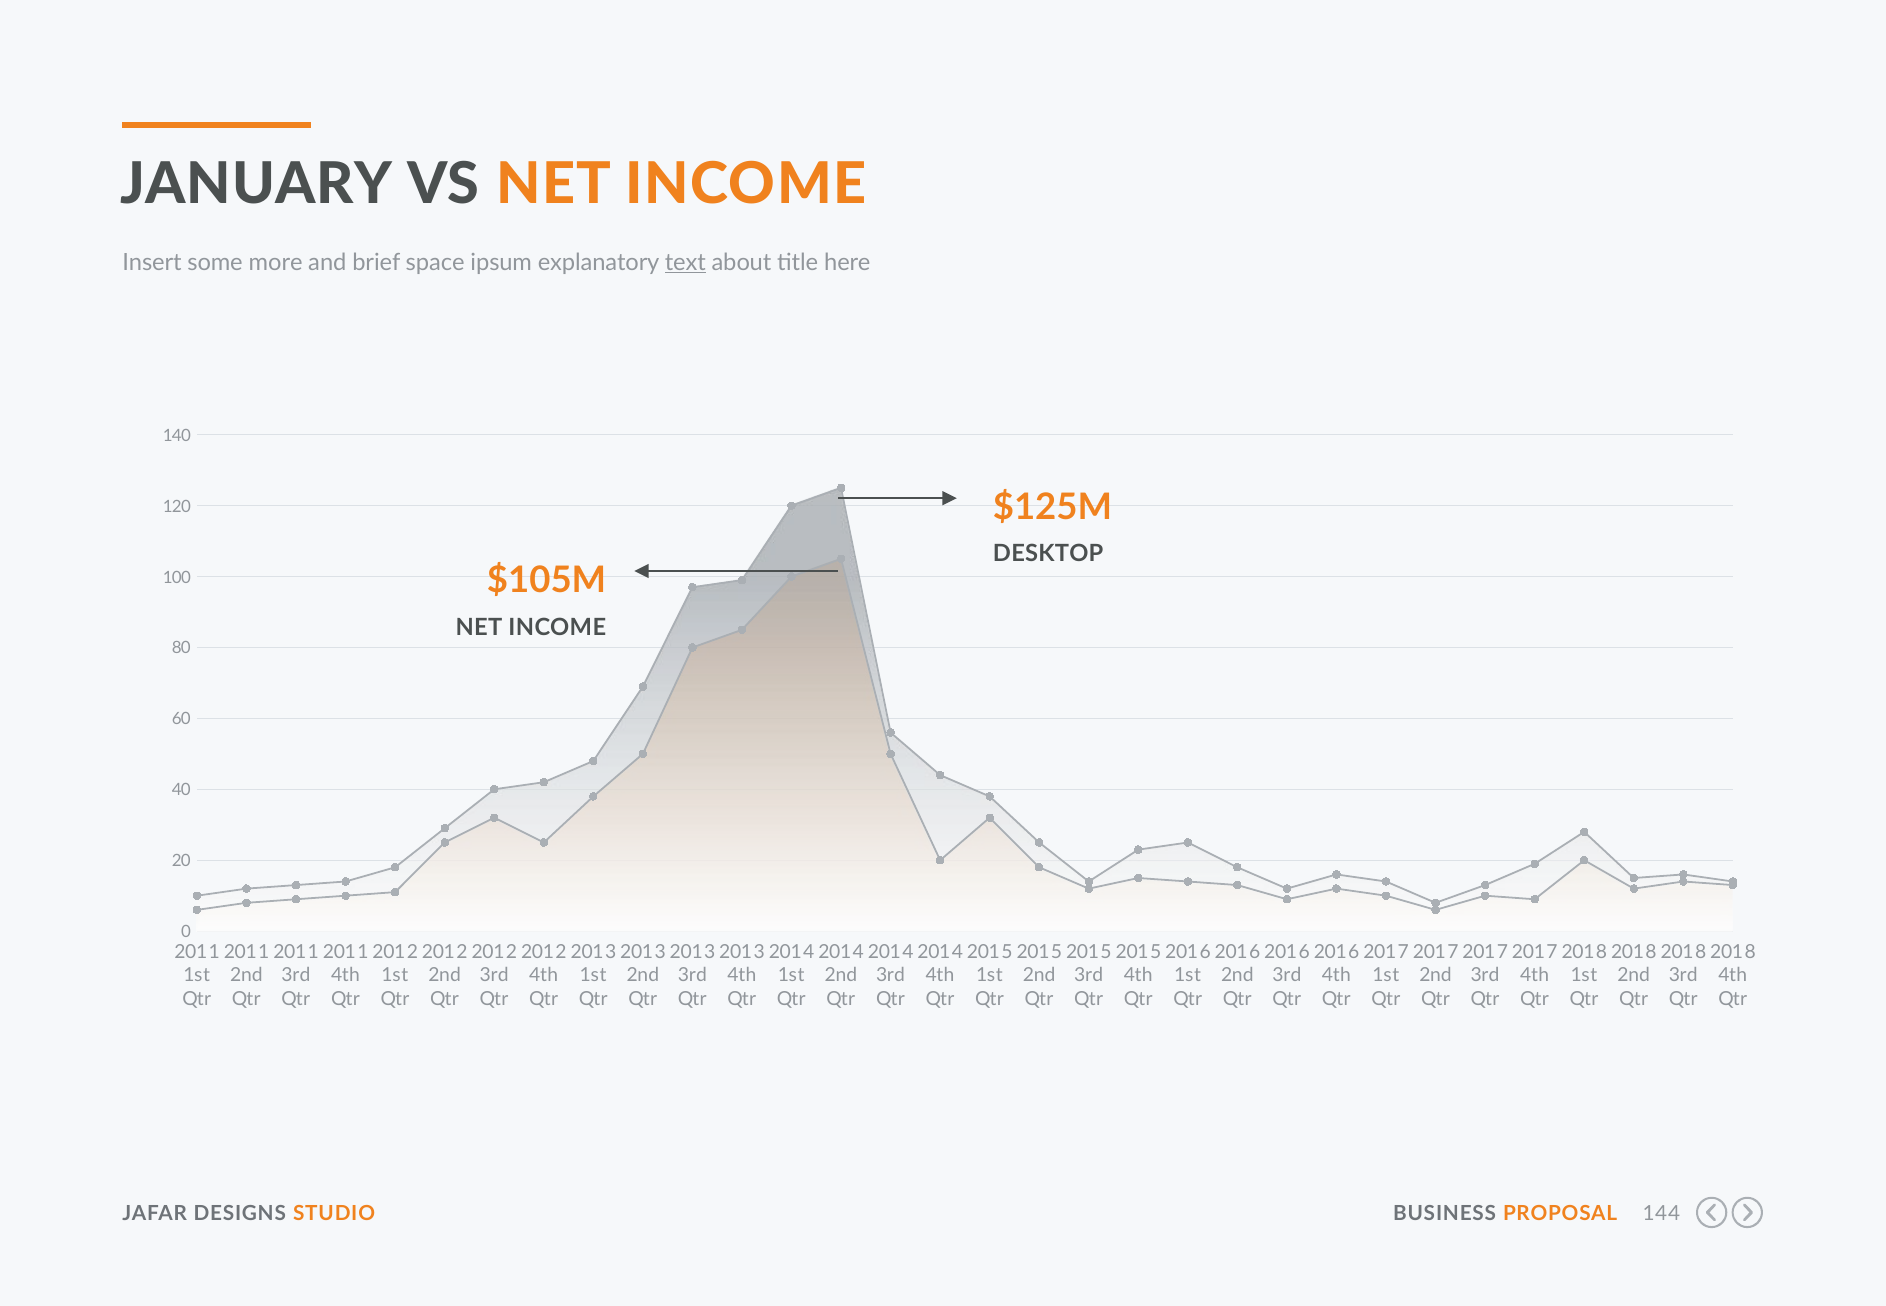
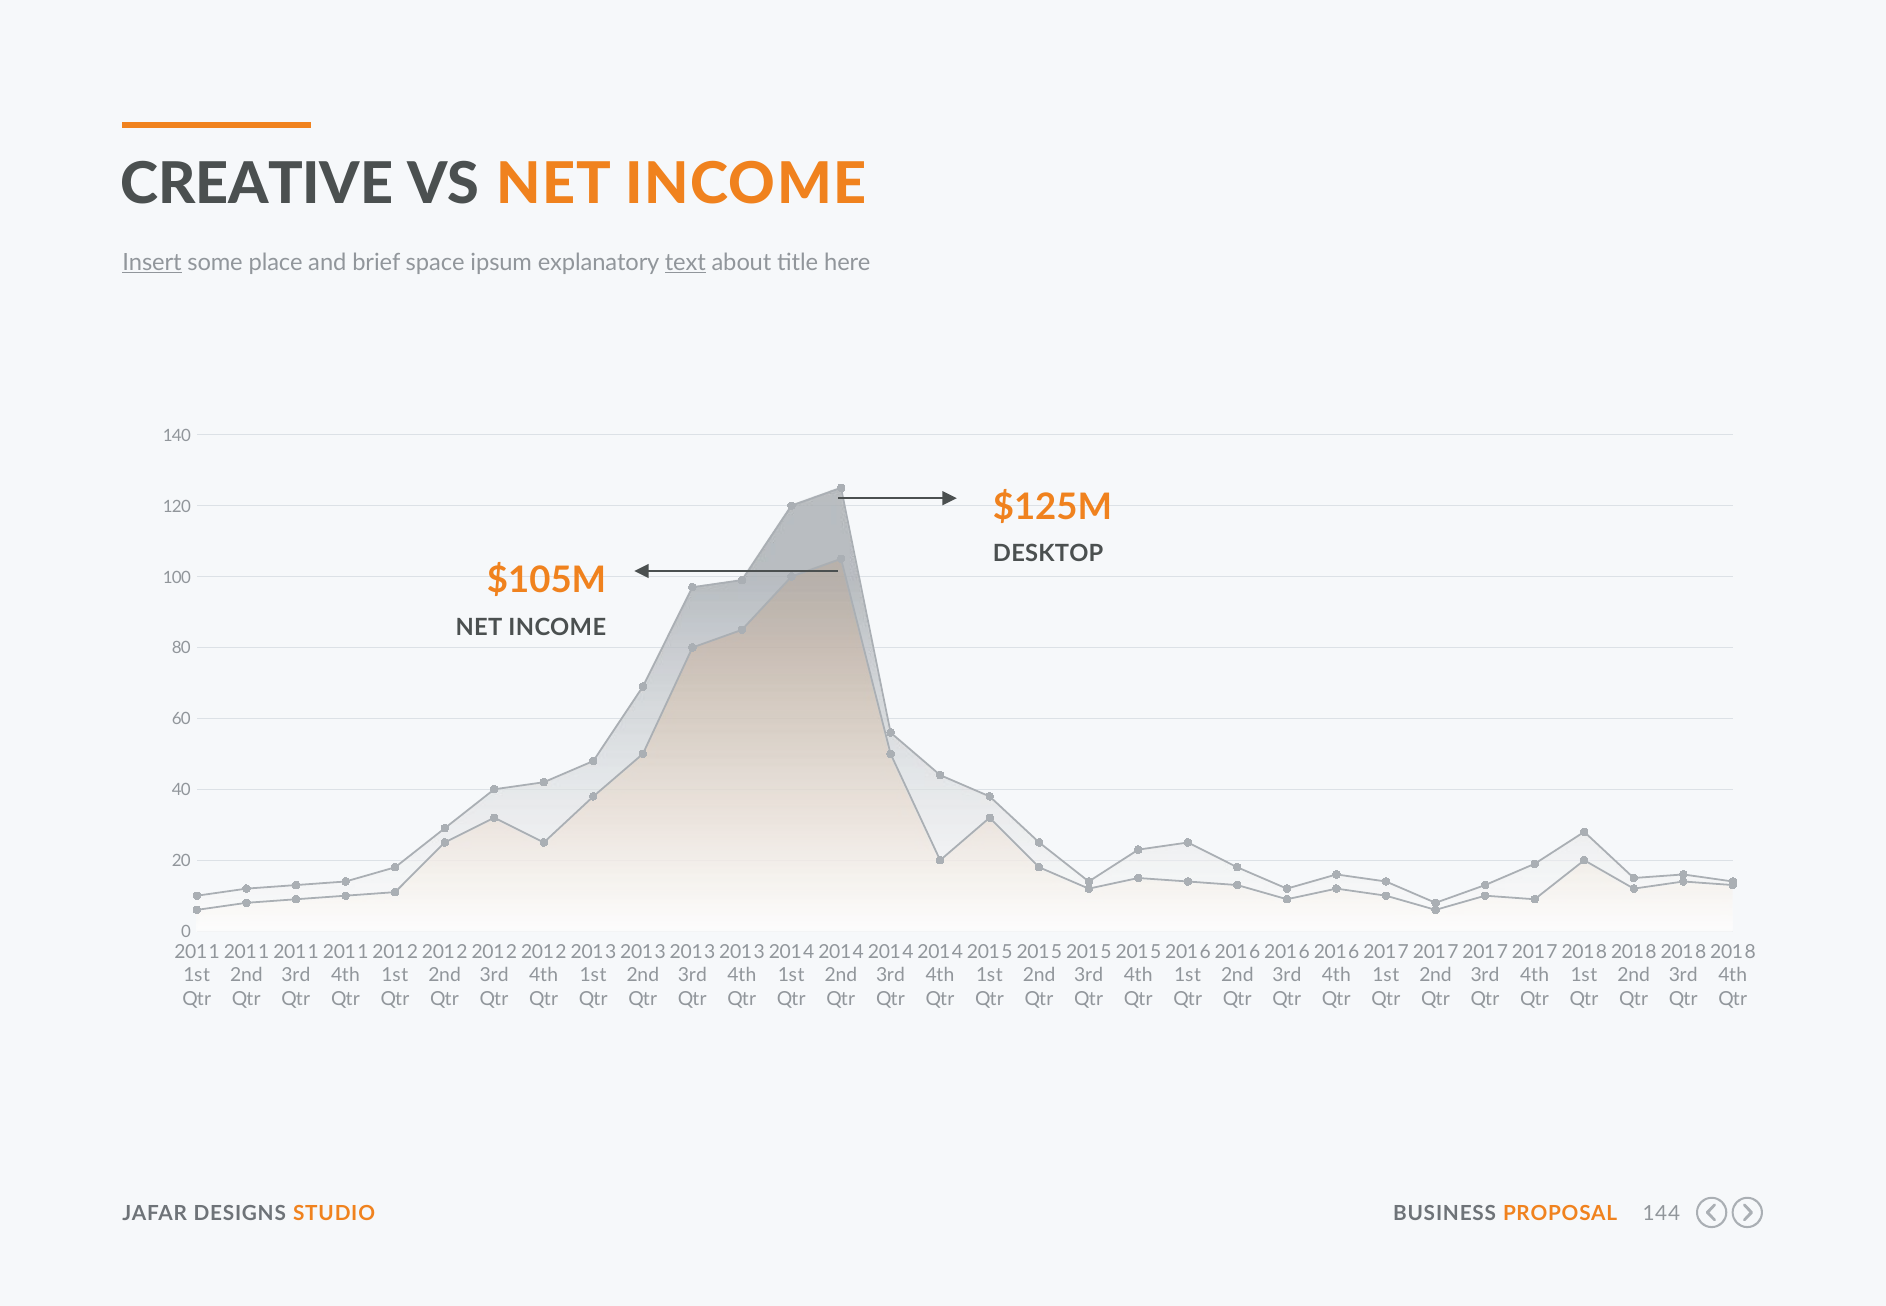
JANUARY: JANUARY -> CREATIVE
Insert underline: none -> present
more: more -> place
